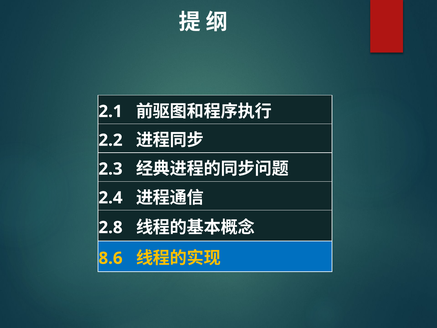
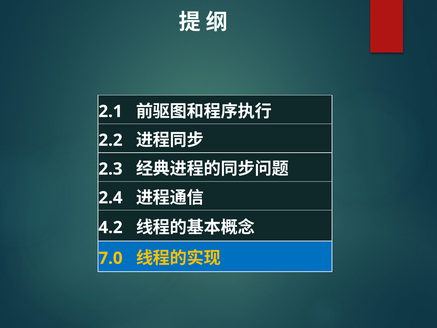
2.8: 2.8 -> 4.2
8.6: 8.6 -> 7.0
